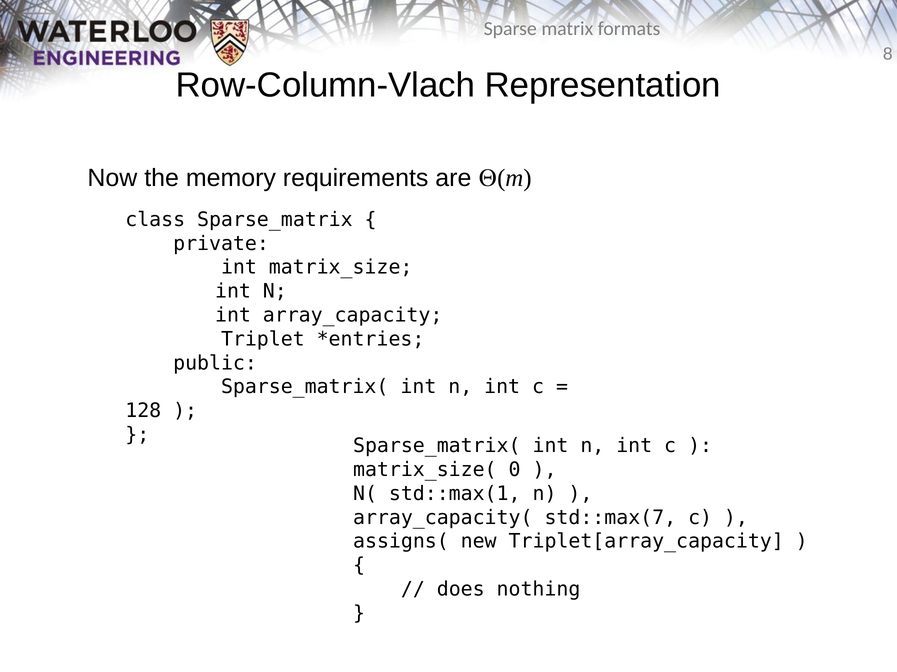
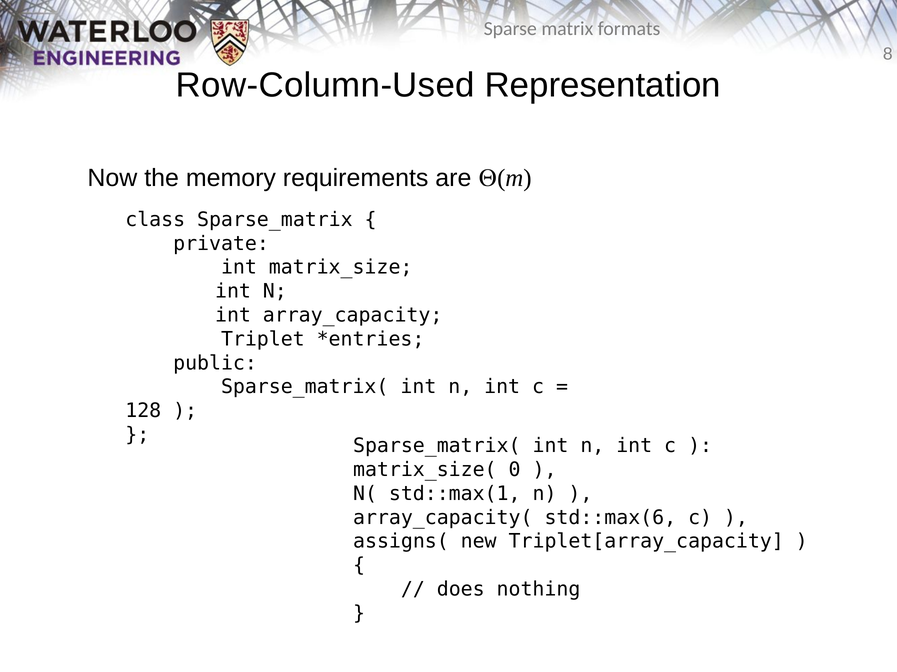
Row-Column-Vlach: Row-Column-Vlach -> Row-Column-Used
std::max(7: std::max(7 -> std::max(6
